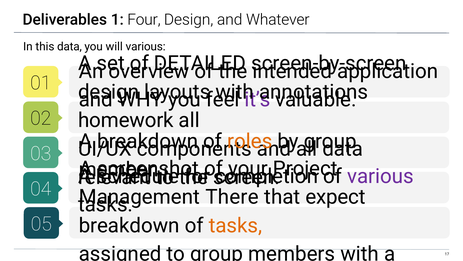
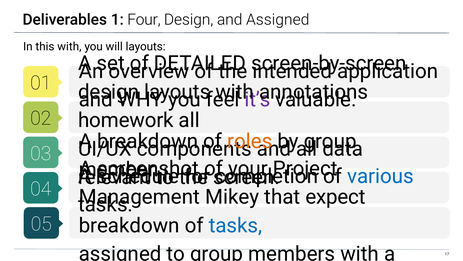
and Whatever: Whatever -> Assigned
this data: data -> with
will various: various -> layouts
various at (381, 176) colour: purple -> blue
There: There -> Mikey
tasks at (235, 225) colour: orange -> blue
